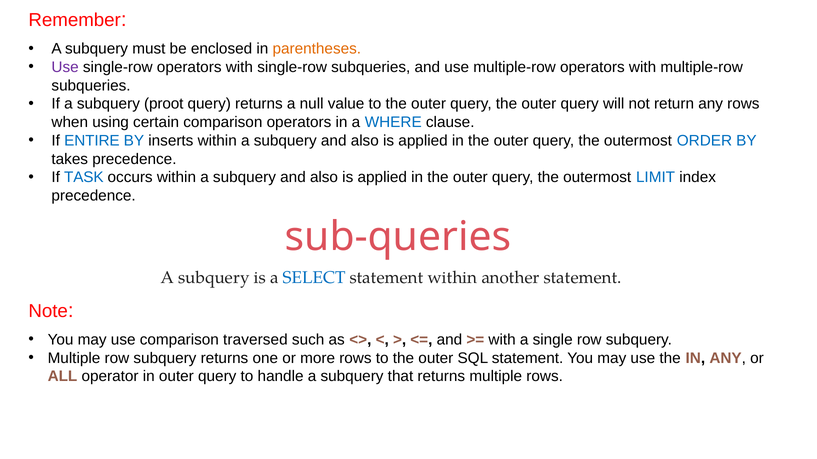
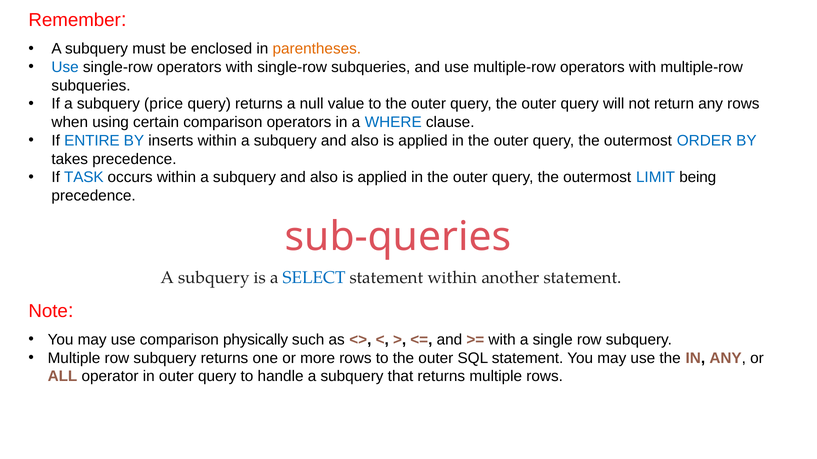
Use at (65, 67) colour: purple -> blue
proot: proot -> price
index: index -> being
traversed: traversed -> physically
